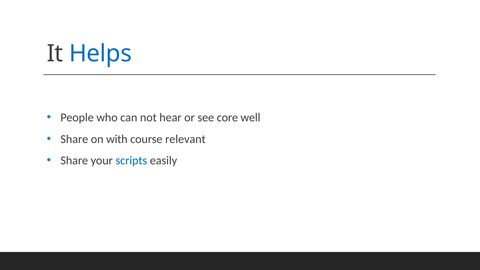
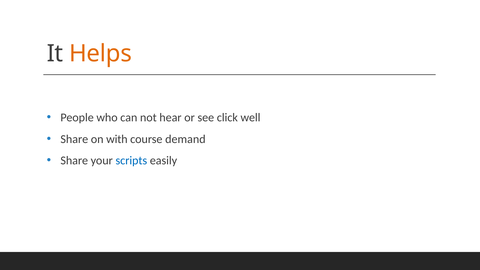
Helps colour: blue -> orange
core: core -> click
relevant: relevant -> demand
